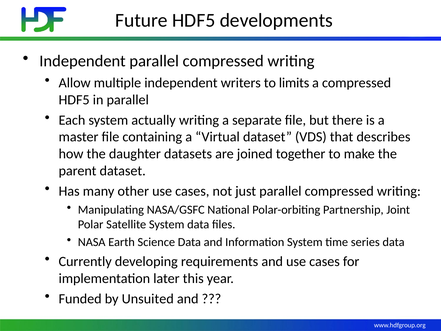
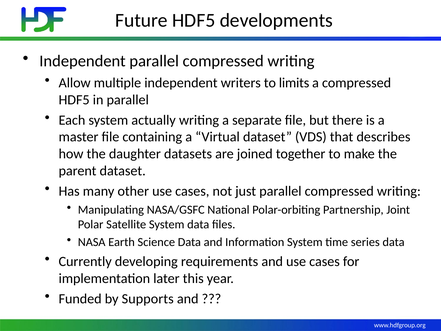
Unsuited: Unsuited -> Supports
